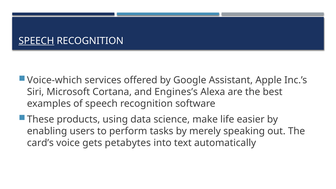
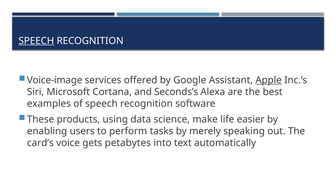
Voice-which: Voice-which -> Voice-image
Apple underline: none -> present
Engines’s: Engines’s -> Seconds’s
